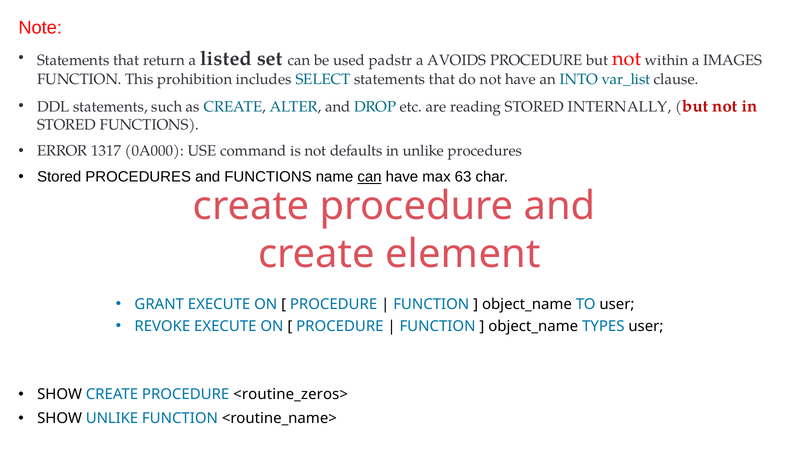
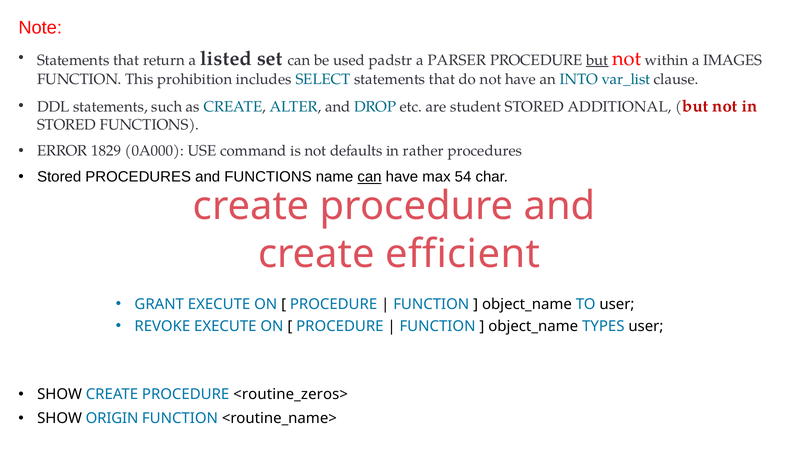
AVOIDS: AVOIDS -> PARSER
but at (597, 60) underline: none -> present
reading: reading -> student
INTERNALLY: INTERNALLY -> ADDITIONAL
1317: 1317 -> 1829
in unlike: unlike -> rather
63: 63 -> 54
element: element -> efficient
SHOW UNLIKE: UNLIKE -> ORIGIN
